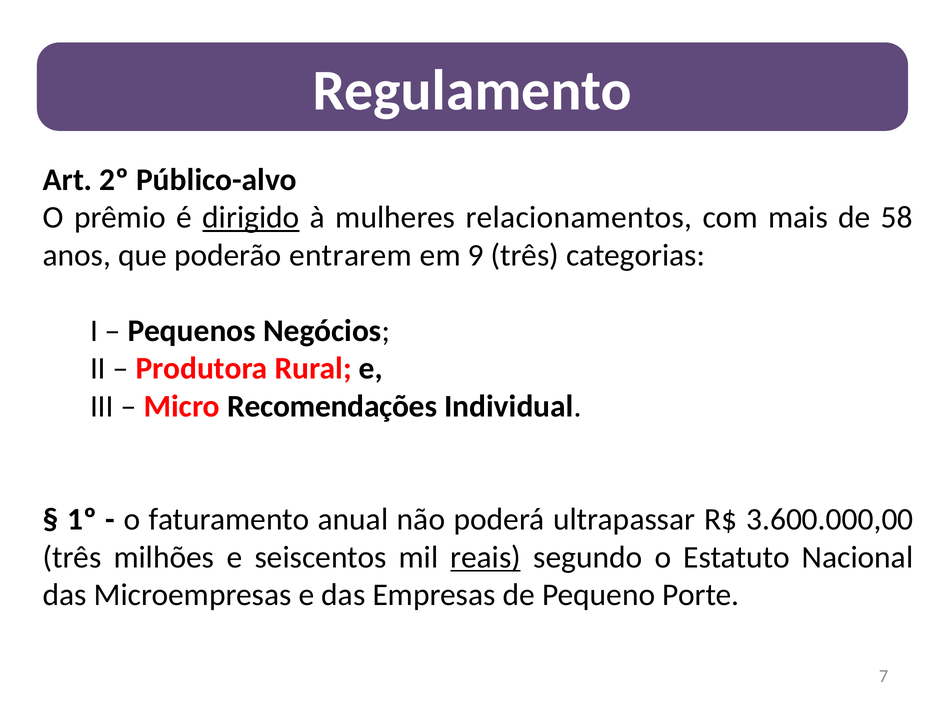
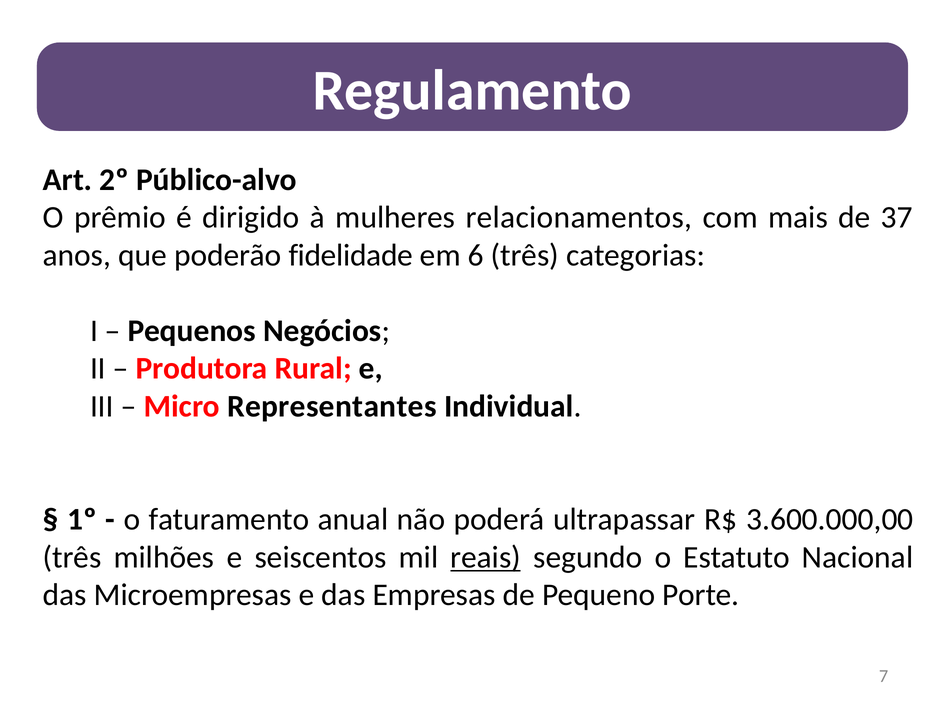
dirigido underline: present -> none
58: 58 -> 37
entrarem: entrarem -> fidelidade
9: 9 -> 6
Recomendações: Recomendações -> Representantes
